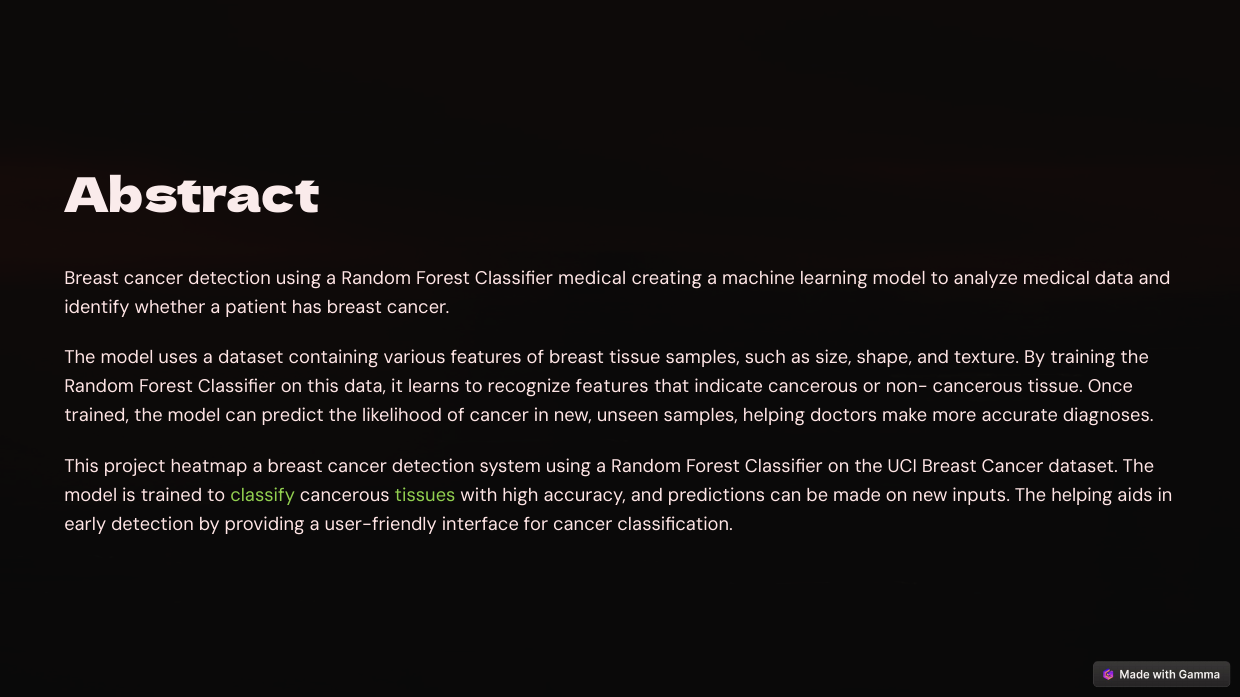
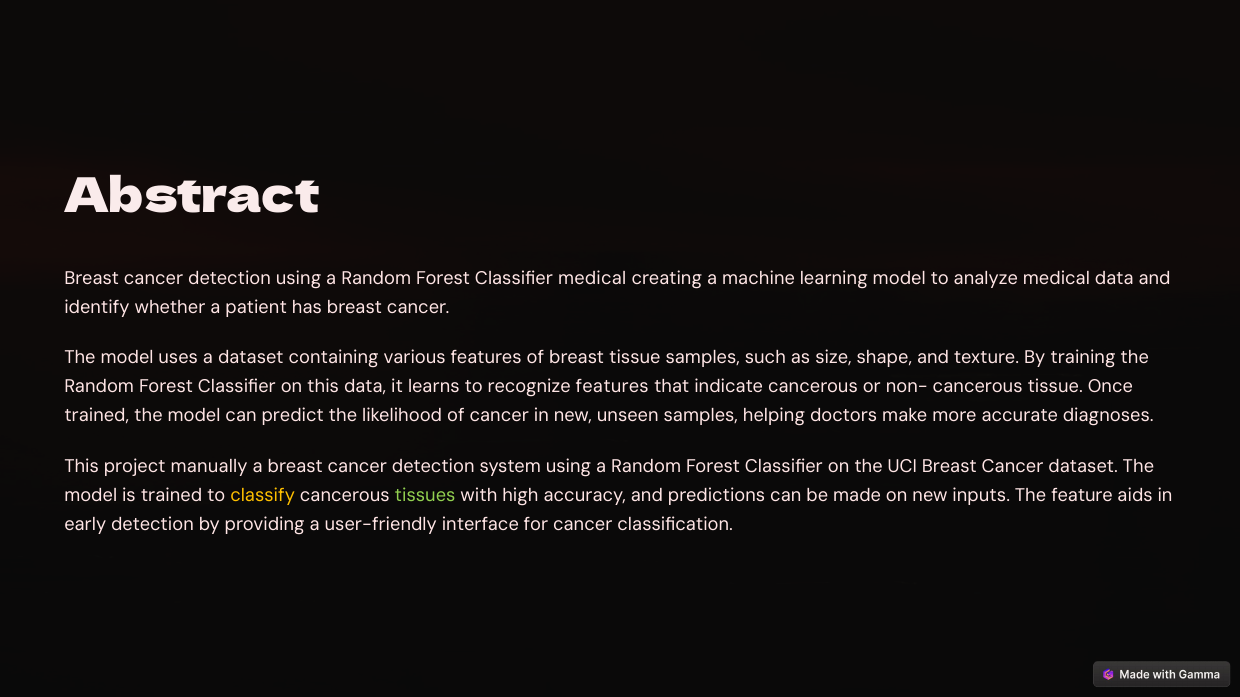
heatmap: heatmap -> manually
classify colour: light green -> yellow
The helping: helping -> feature
